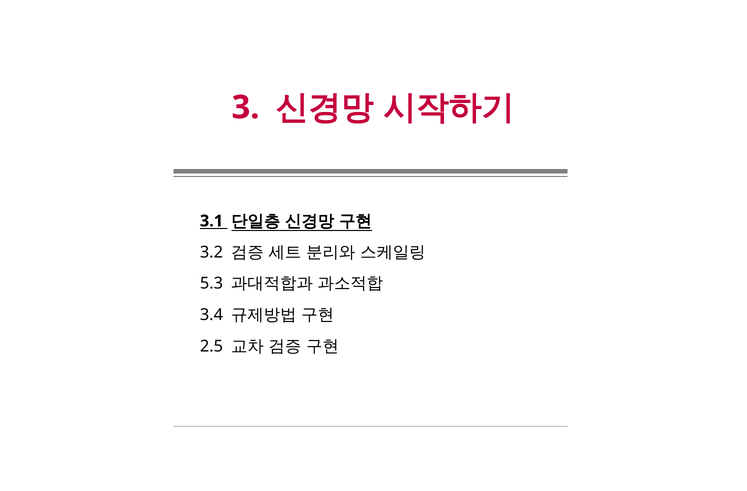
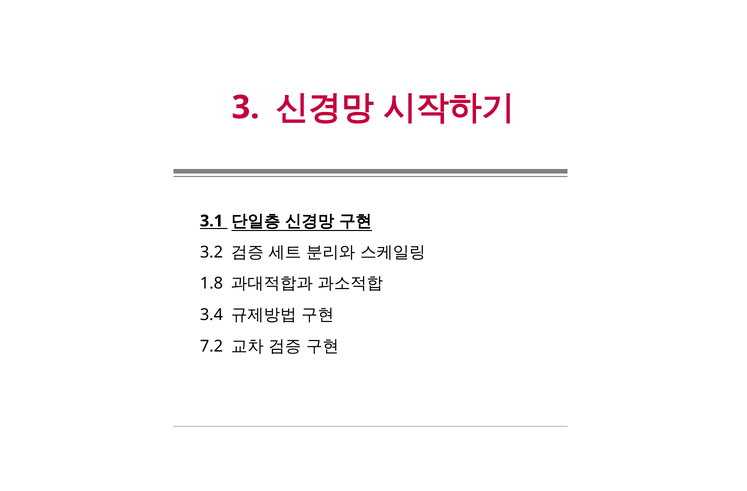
5.3: 5.3 -> 1.8
2.5: 2.5 -> 7.2
